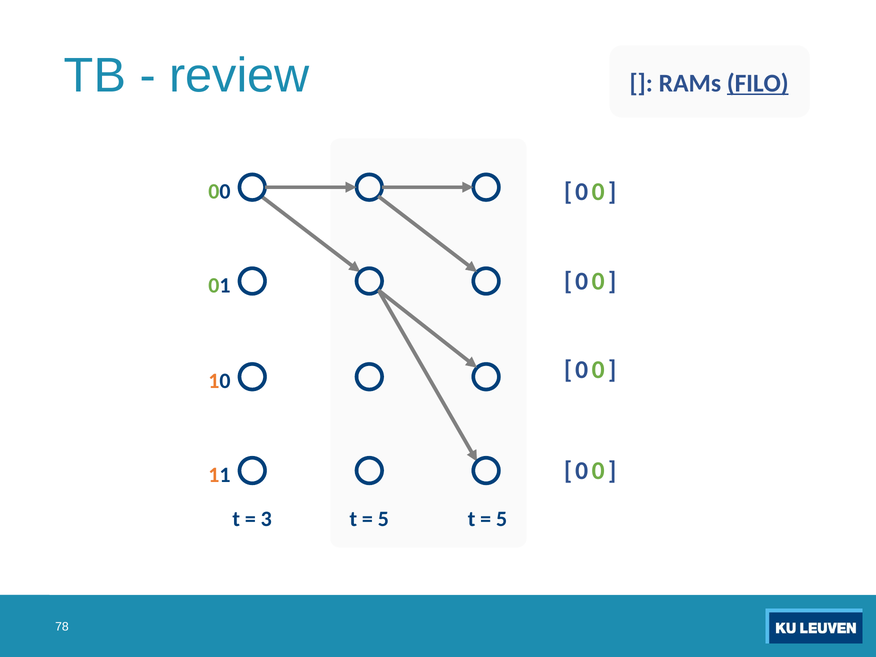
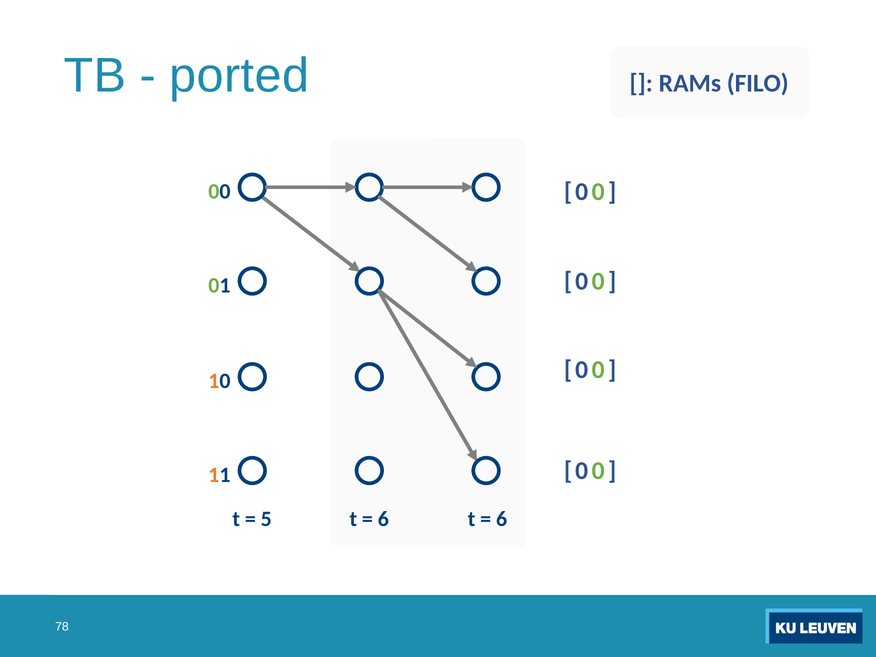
review: review -> ported
FILO underline: present -> none
3: 3 -> 5
5 at (383, 519): 5 -> 6
5 at (502, 519): 5 -> 6
